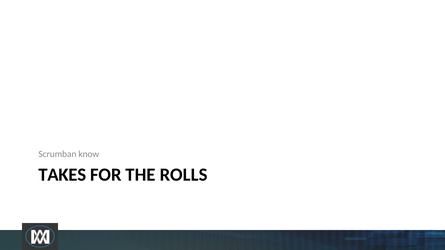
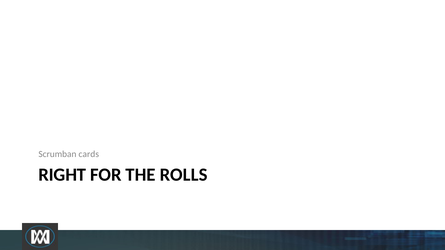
know: know -> cards
TAKES: TAKES -> RIGHT
